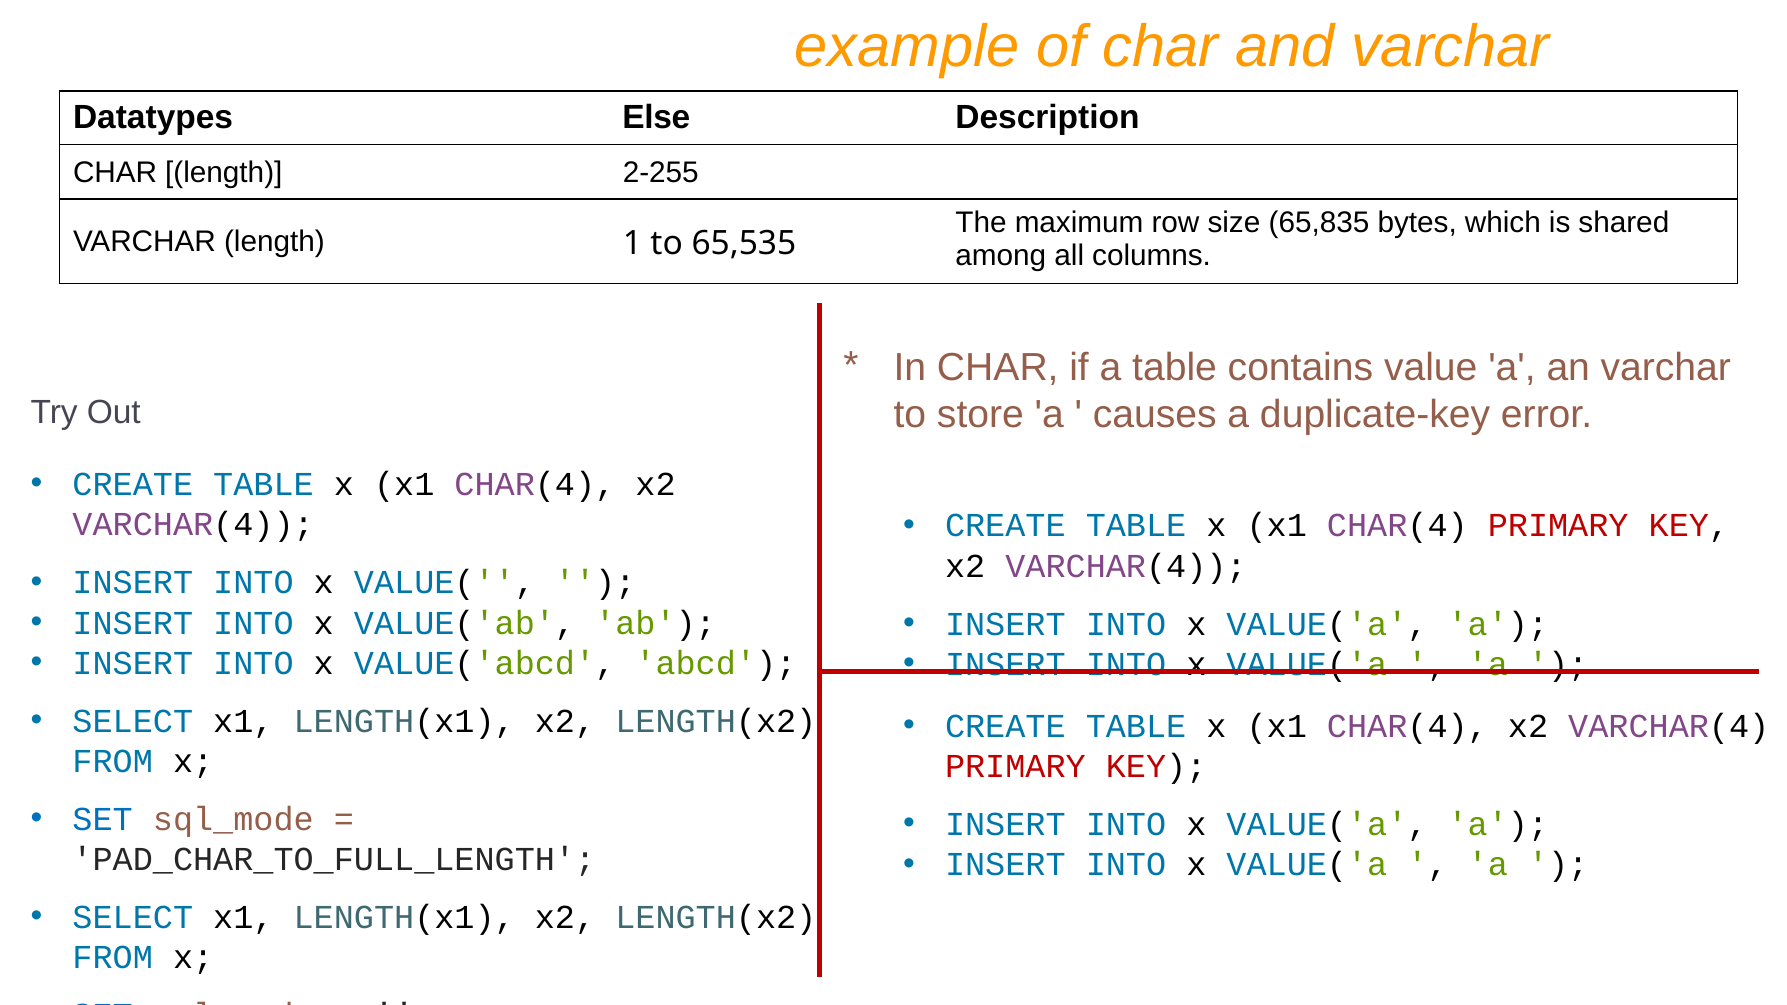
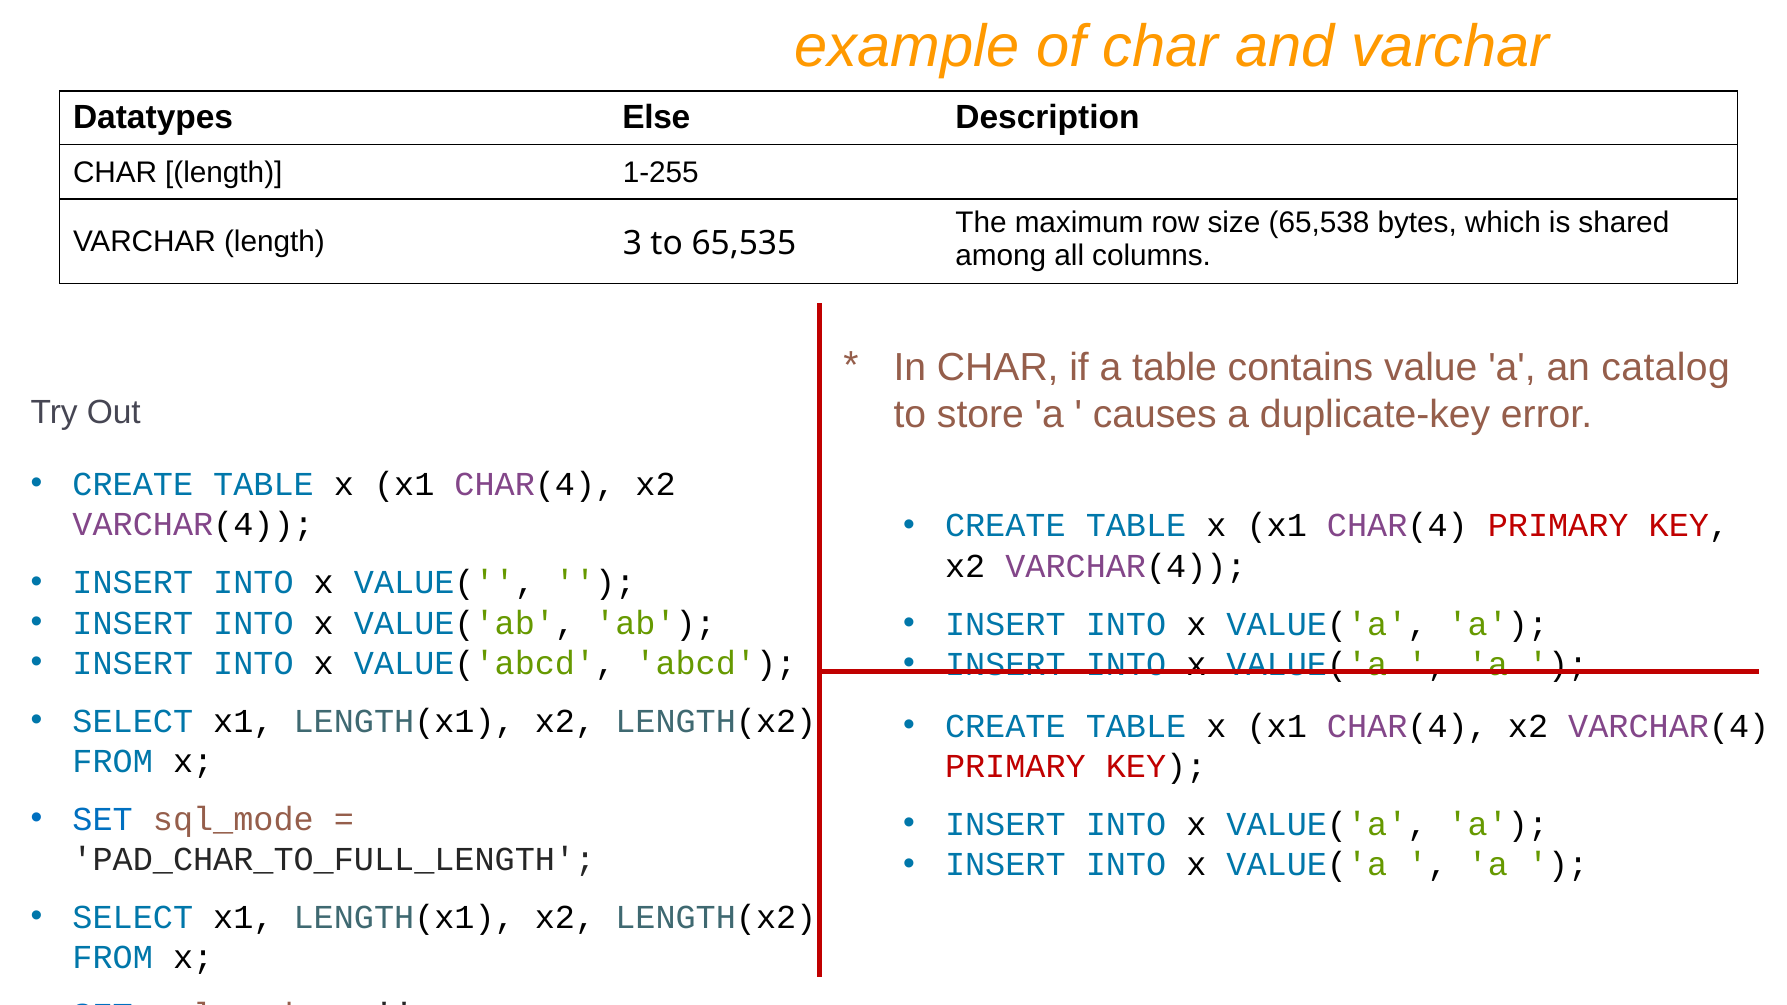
2-255: 2-255 -> 1-255
65,835: 65,835 -> 65,538
1: 1 -> 3
an varchar: varchar -> catalog
